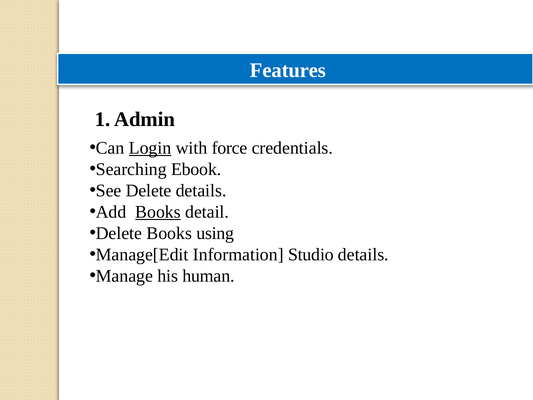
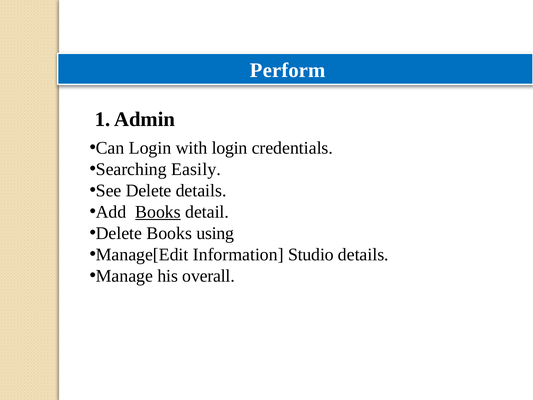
Features: Features -> Perform
Login at (150, 148) underline: present -> none
with force: force -> login
Ebook: Ebook -> Easily
human: human -> overall
